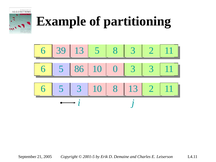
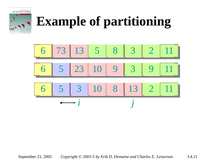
39: 39 -> 73
86: 86 -> 23
10 0: 0 -> 9
3 3: 3 -> 9
